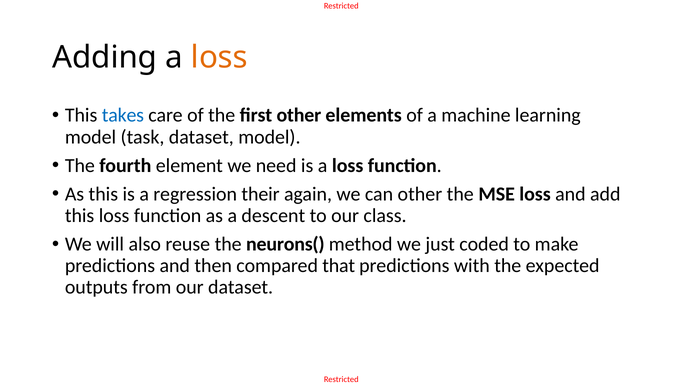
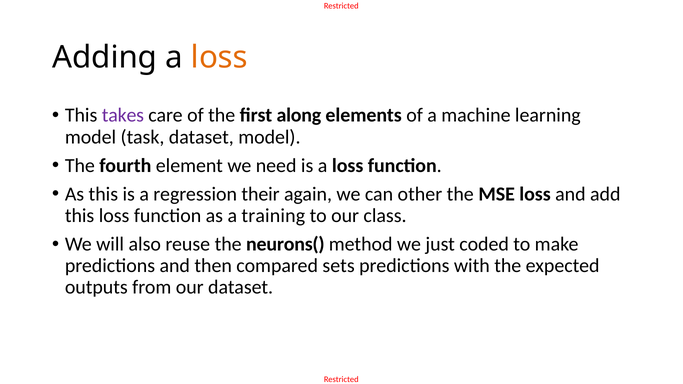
takes colour: blue -> purple
first other: other -> along
descent: descent -> training
that: that -> sets
